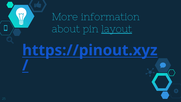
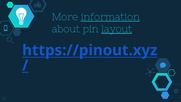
information underline: none -> present
